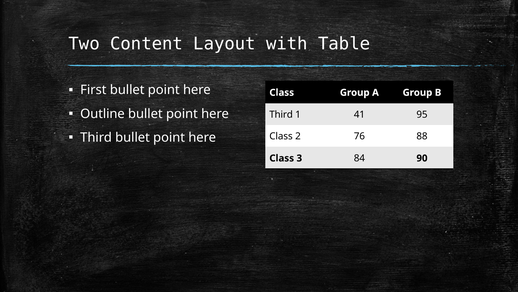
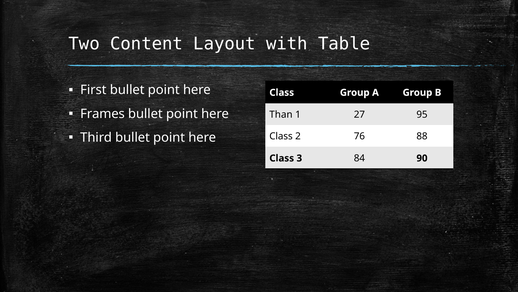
Outline: Outline -> Frames
Third at (281, 114): Third -> Than
41: 41 -> 27
